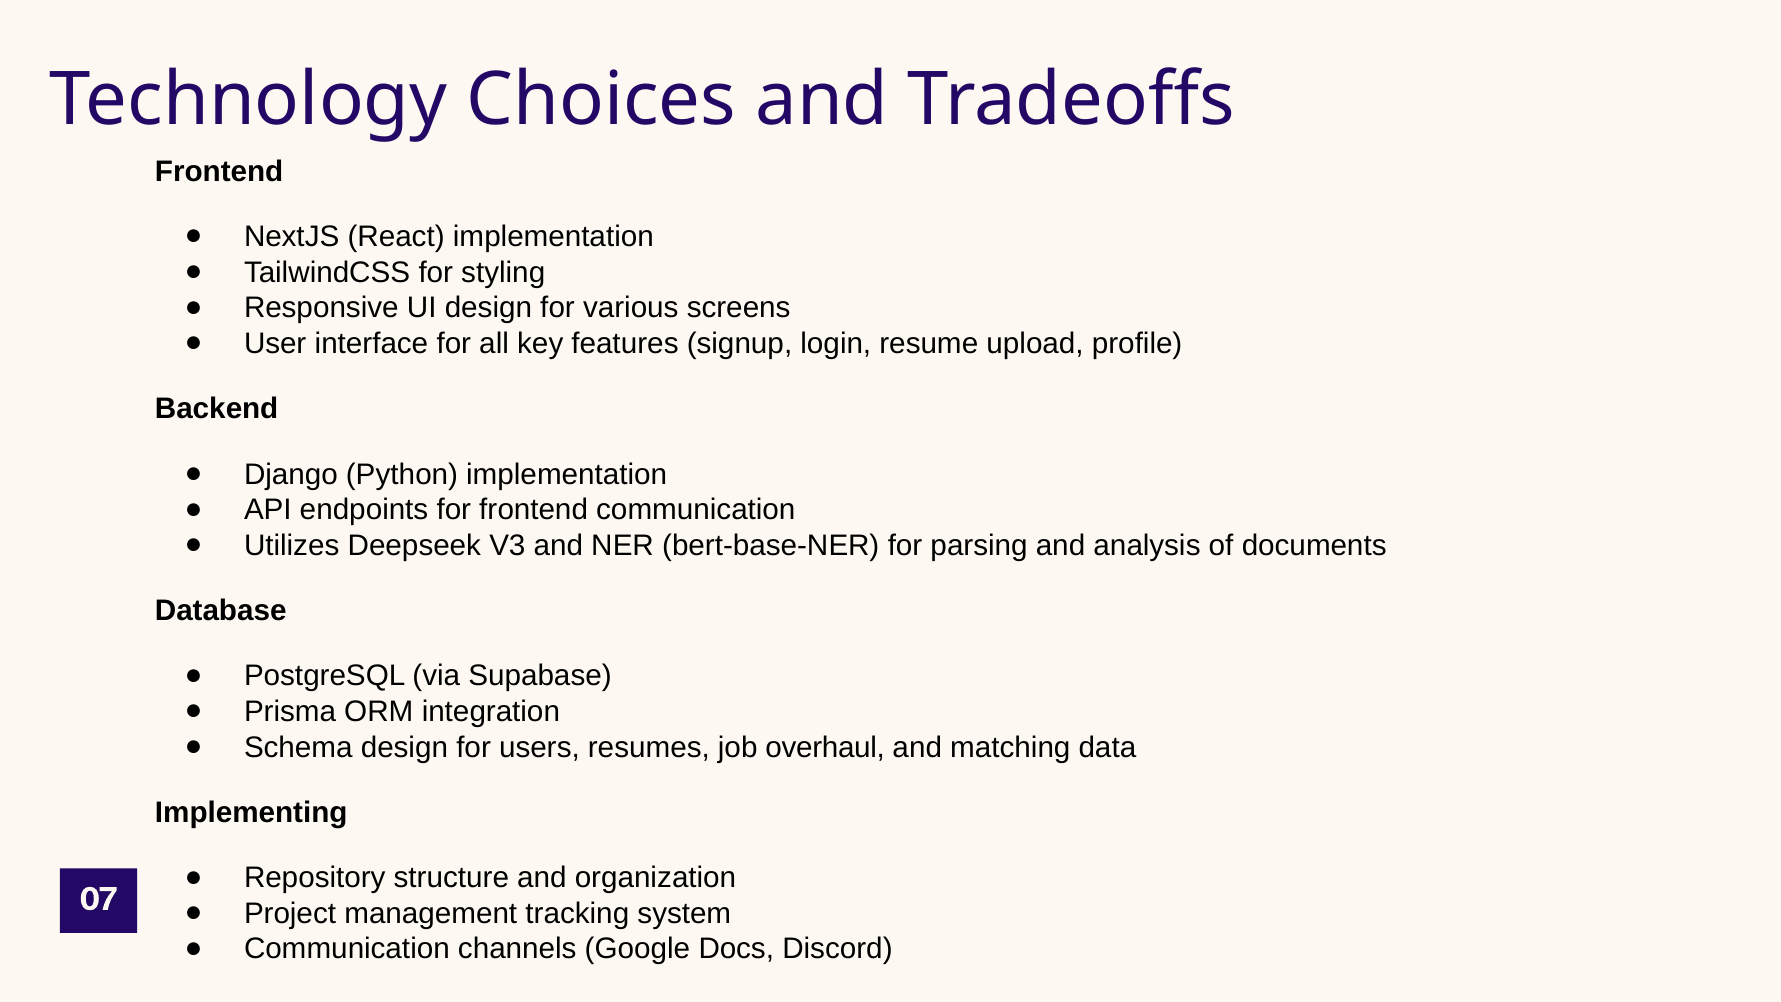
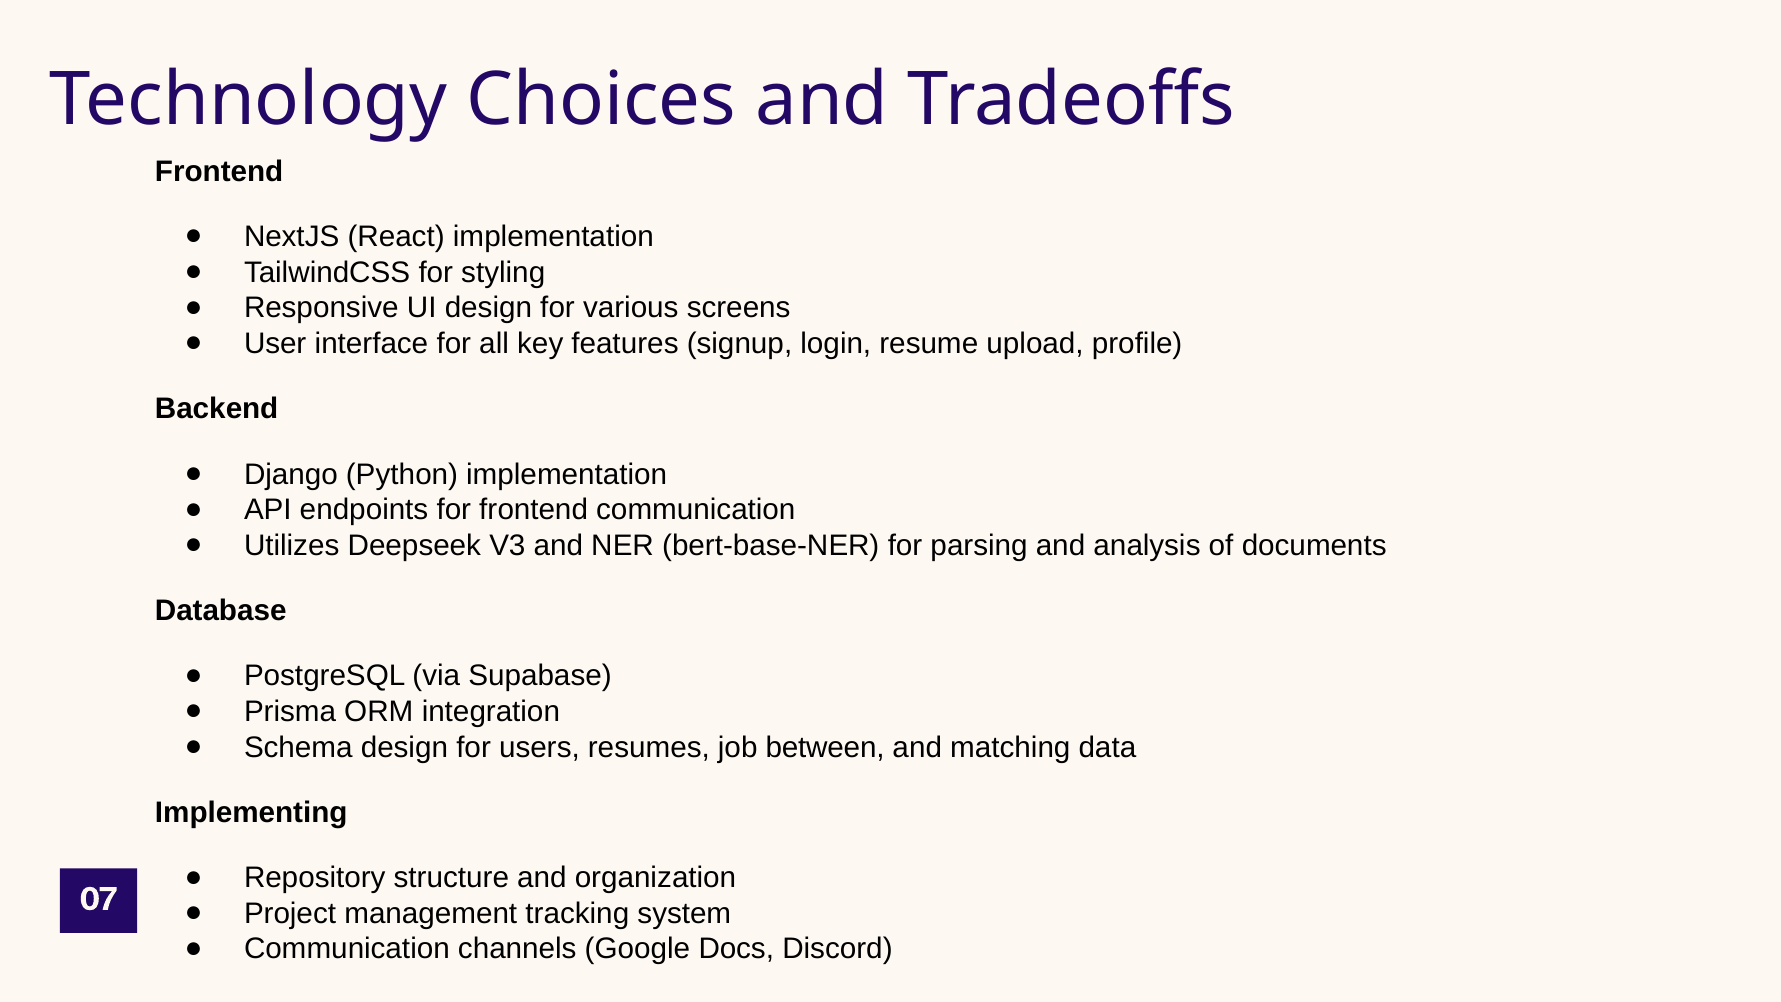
overhaul: overhaul -> between
